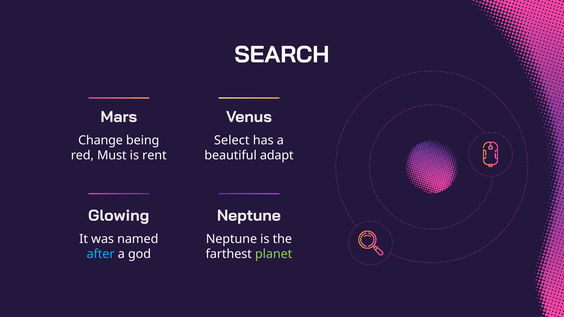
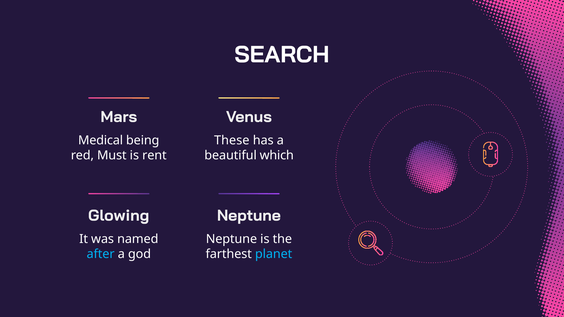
Change: Change -> Medical
Select: Select -> These
adapt: adapt -> which
planet colour: light green -> light blue
